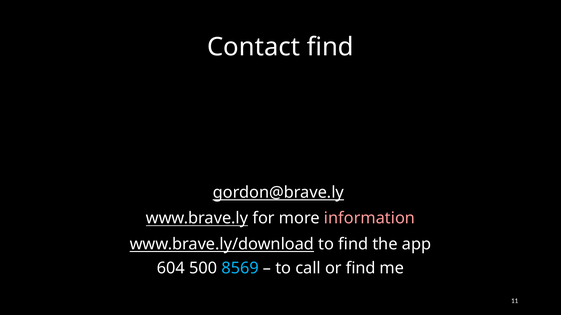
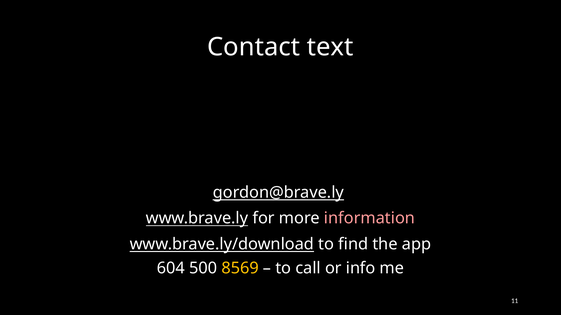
Contact find: find -> text
8569 colour: light blue -> yellow
or find: find -> info
